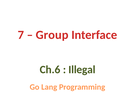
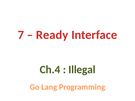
Group: Group -> Ready
Ch.6: Ch.6 -> Ch.4
